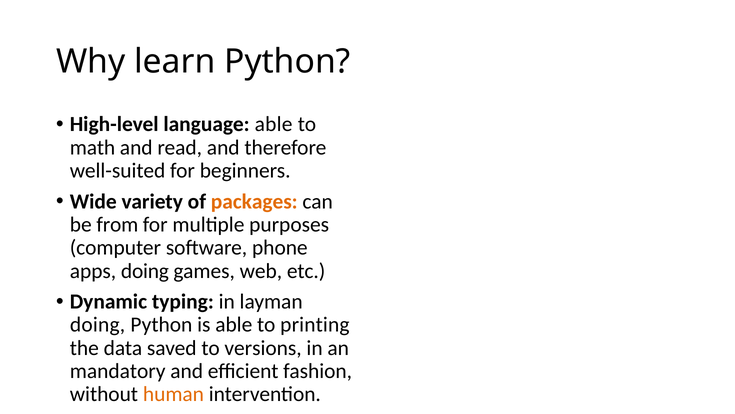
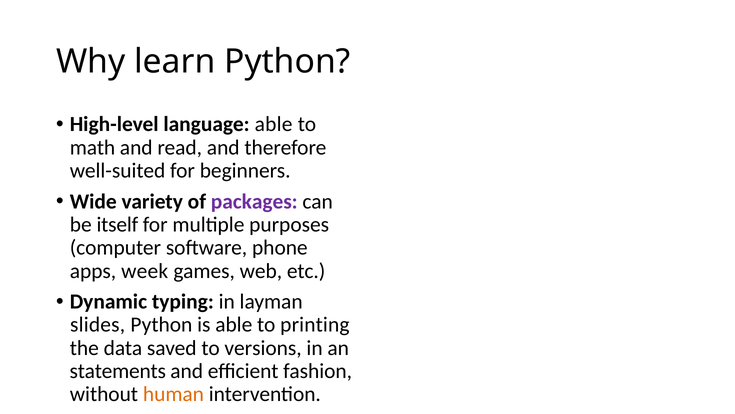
packages colour: orange -> purple
from: from -> itself
apps doing: doing -> week
doing at (98, 324): doing -> slides
mandatory: mandatory -> statements
